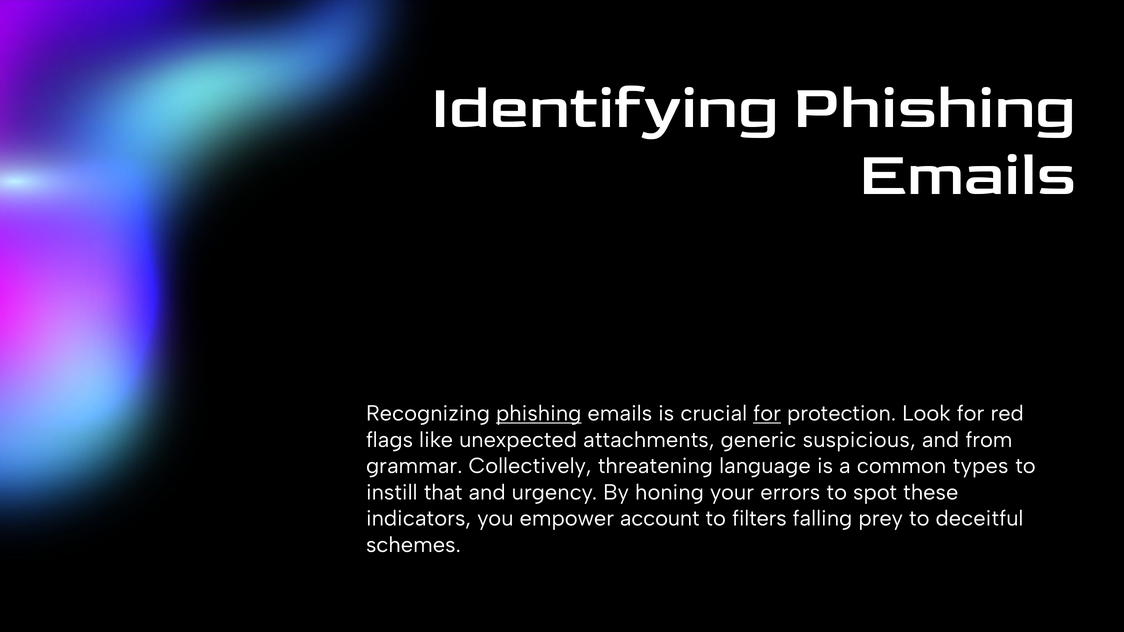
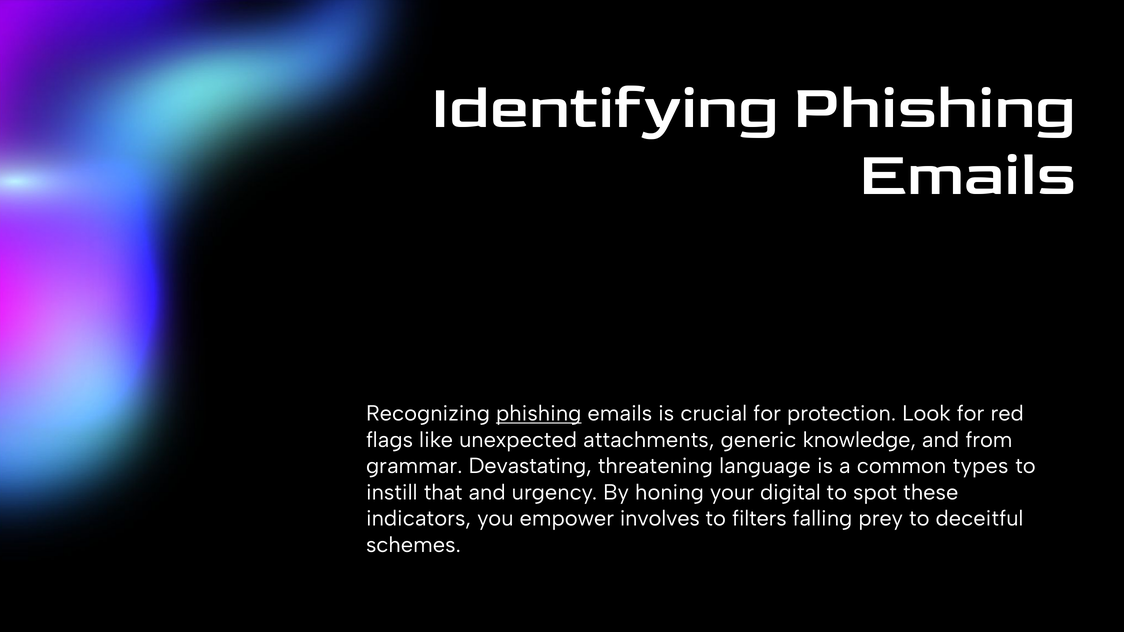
for at (767, 414) underline: present -> none
suspicious: suspicious -> knowledge
Collectively: Collectively -> Devastating
errors: errors -> digital
account: account -> involves
